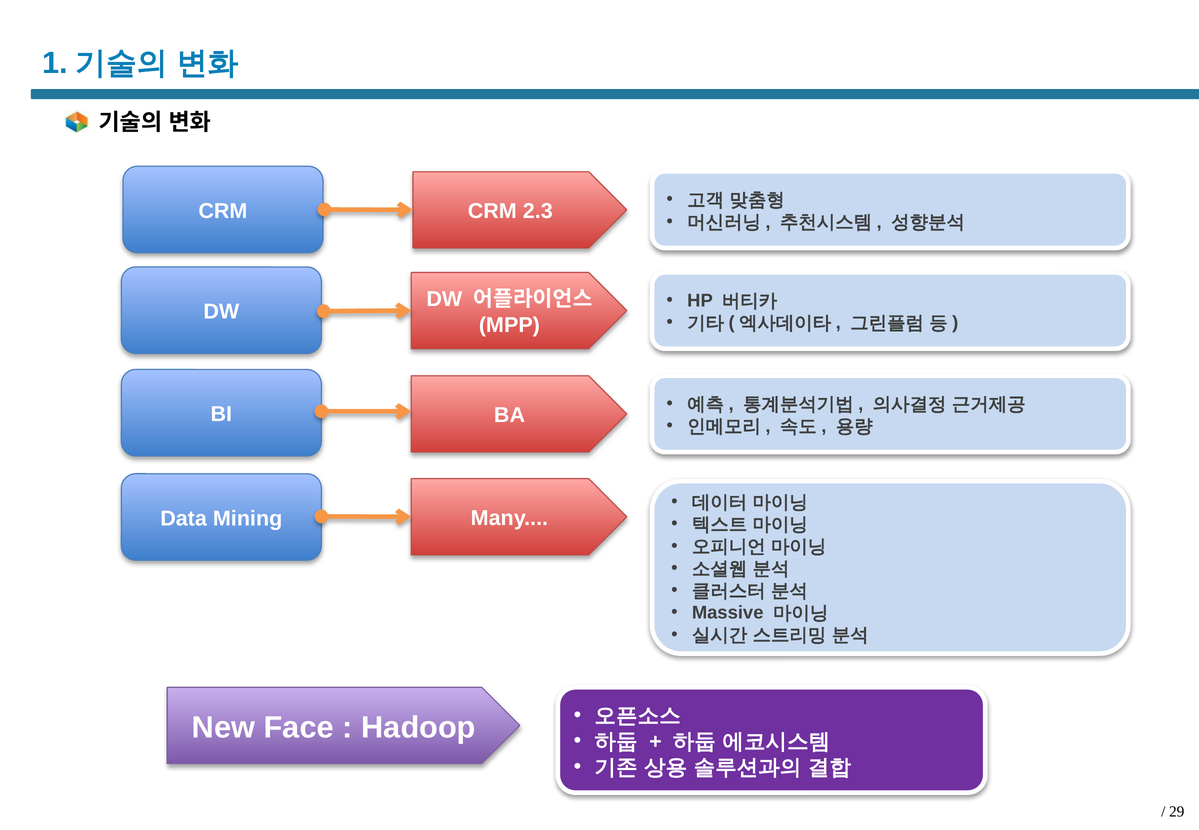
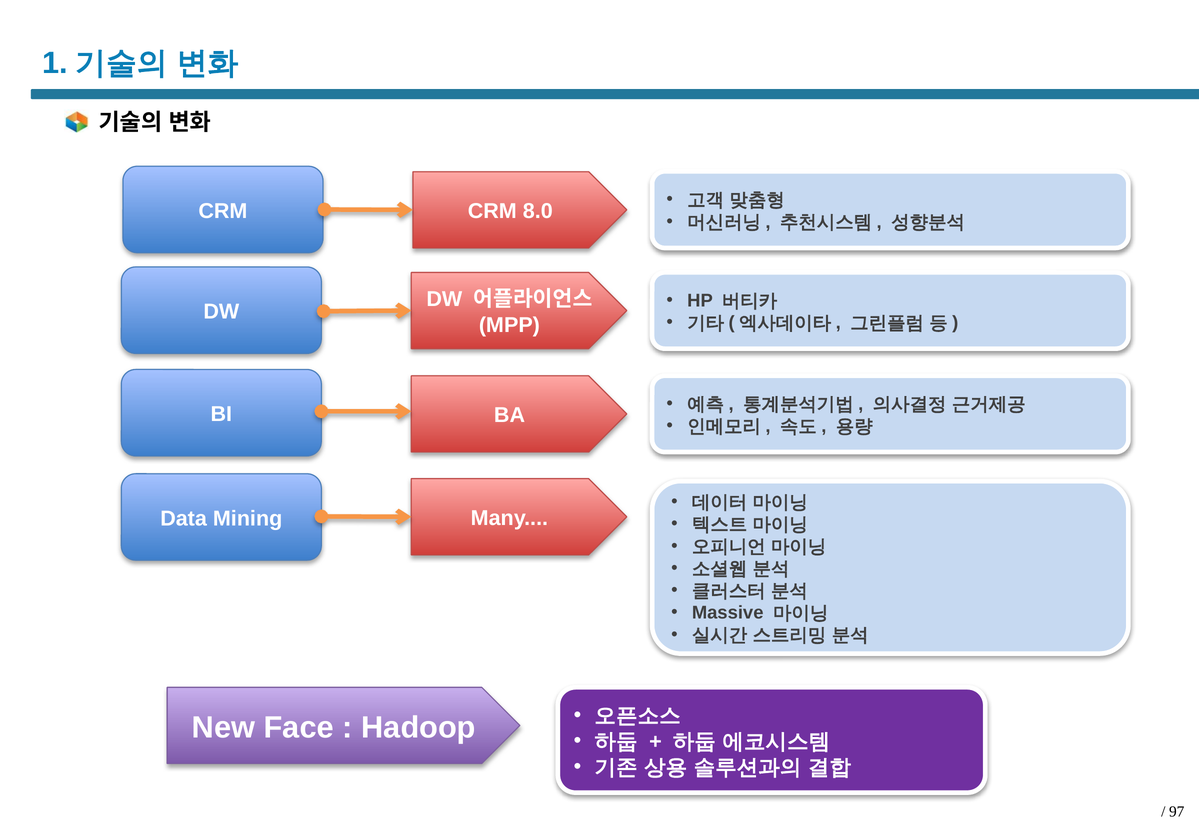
2.3: 2.3 -> 8.0
29: 29 -> 97
